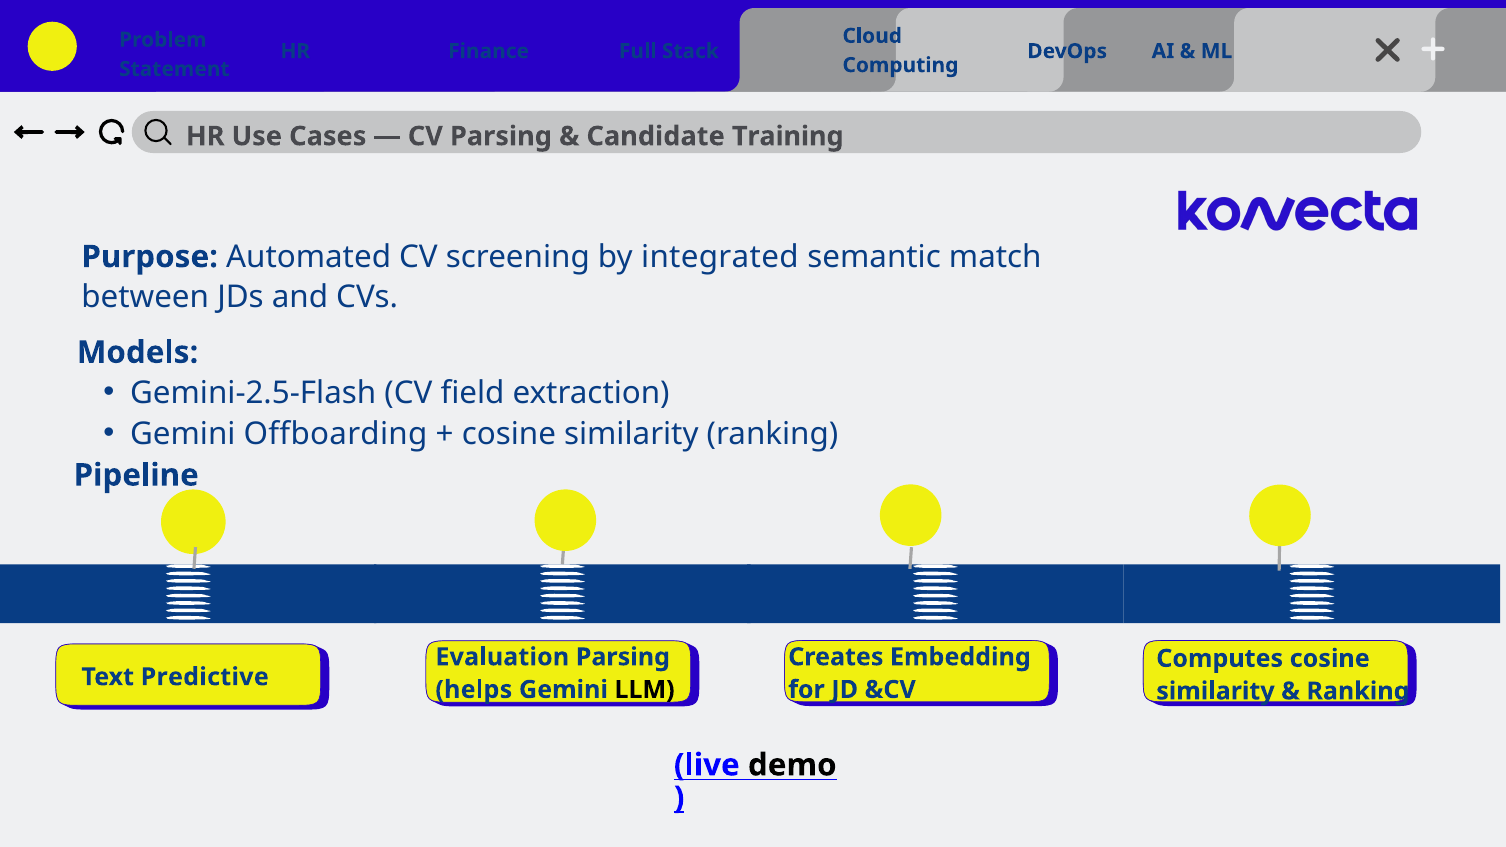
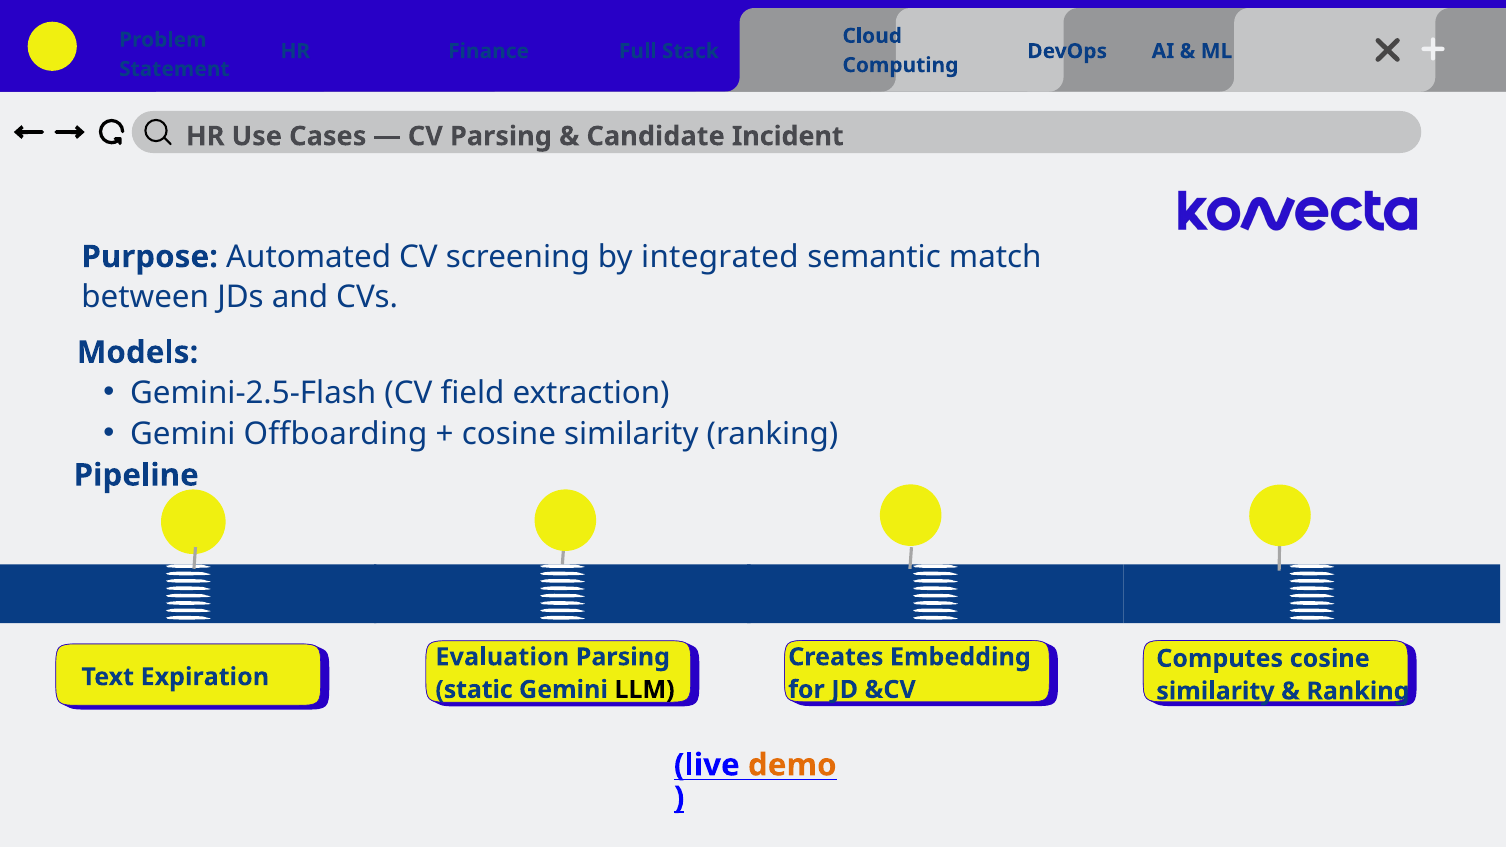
Training: Training -> Incident
Predictive: Predictive -> Expiration
helps: helps -> static
demo colour: black -> orange
